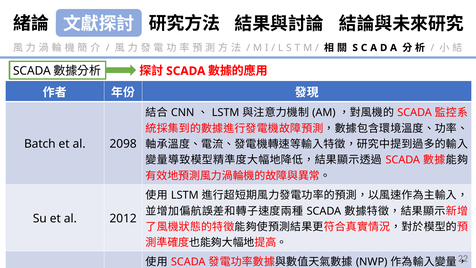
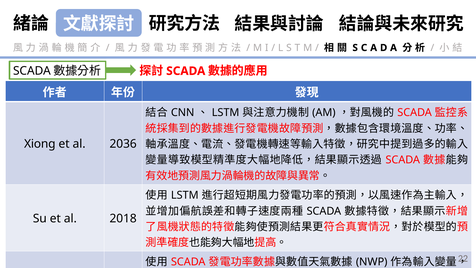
Batch: Batch -> Xiong
2098: 2098 -> 2036
Su et al 2012: 2012 -> 2018
